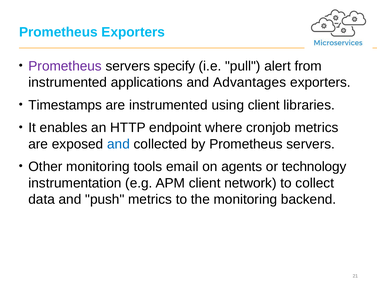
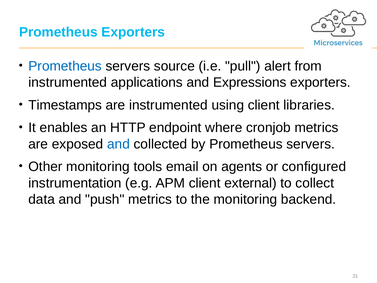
Prometheus at (65, 66) colour: purple -> blue
specify: specify -> source
Advantages: Advantages -> Expressions
technology: technology -> configured
network: network -> external
